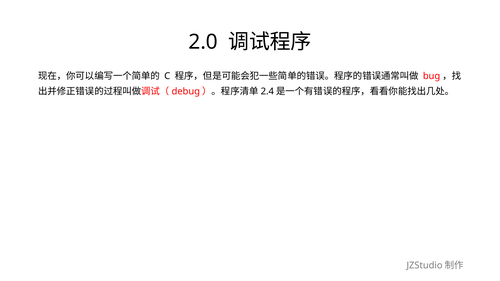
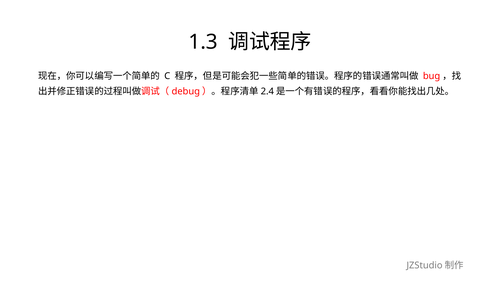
2.0: 2.0 -> 1.3
